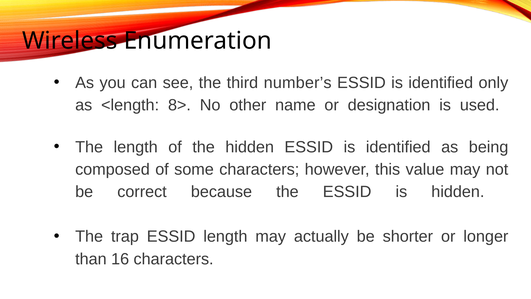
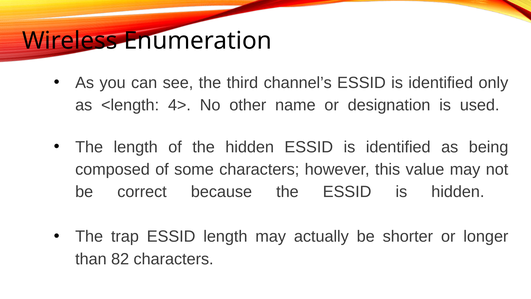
number’s: number’s -> channel’s
8>: 8> -> 4>
16: 16 -> 82
